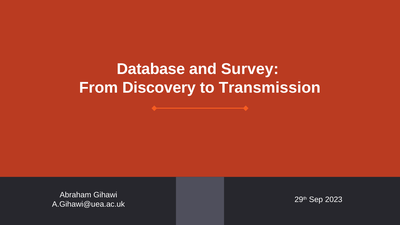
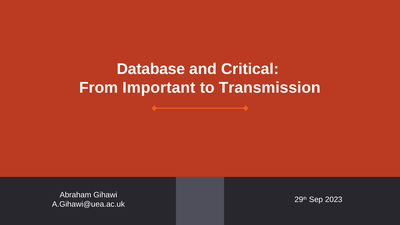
Survey: Survey -> Critical
Discovery: Discovery -> Important
